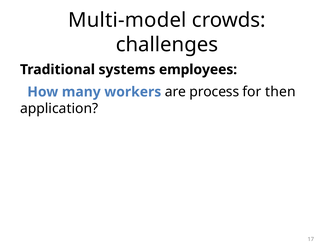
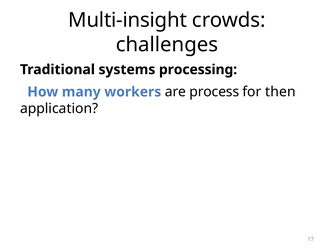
Multi-model: Multi-model -> Multi-insight
employees: employees -> processing
